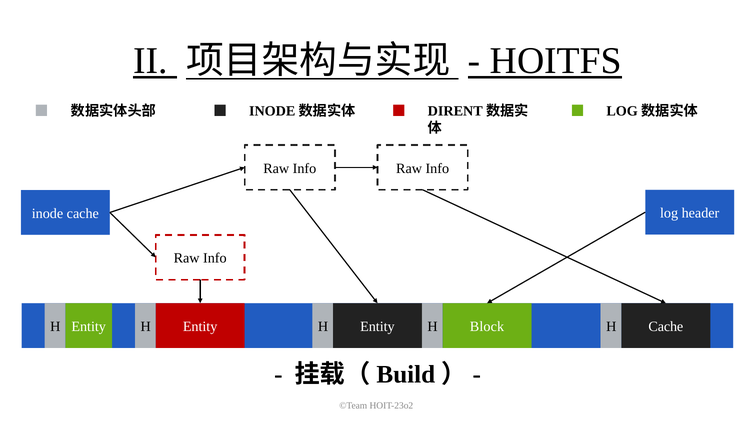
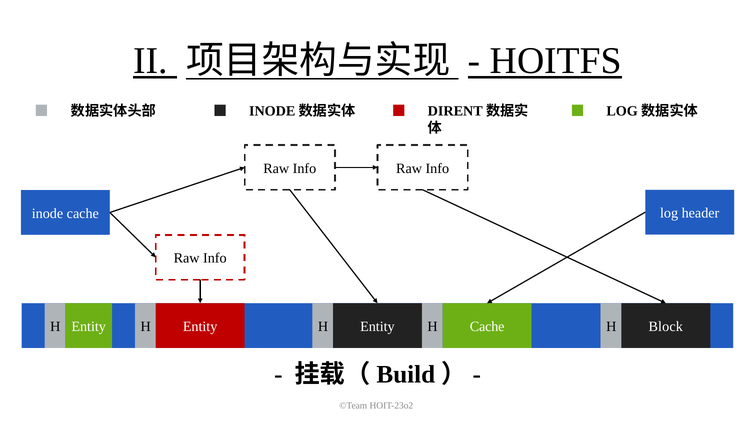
H Block: Block -> Cache
H Cache: Cache -> Block
